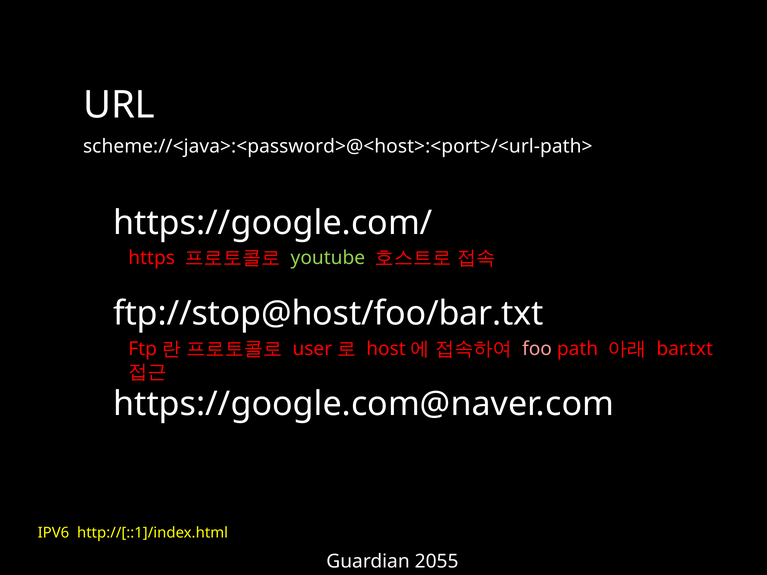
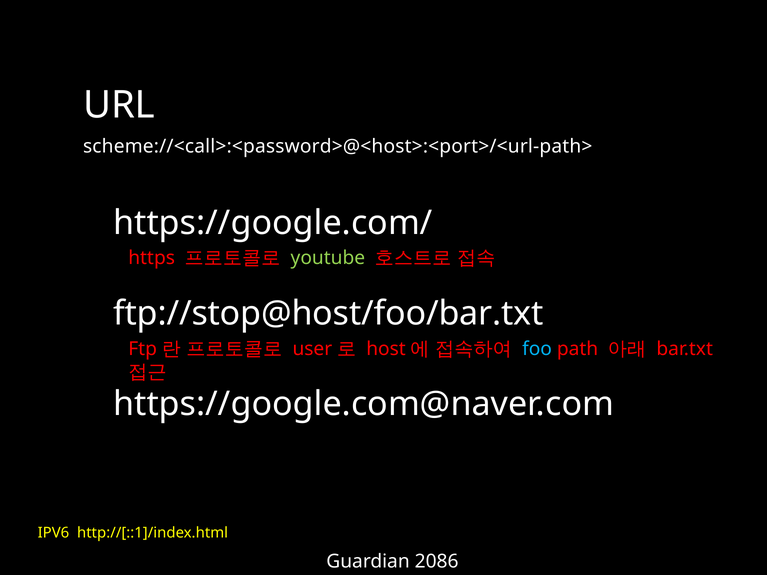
scheme://<java>:<password>@<host>:<port>/<url-path>: scheme://<java>:<password>@<host>:<port>/<url-path> -> scheme://<call>:<password>@<host>:<port>/<url-path>
foo colour: pink -> light blue
2055: 2055 -> 2086
